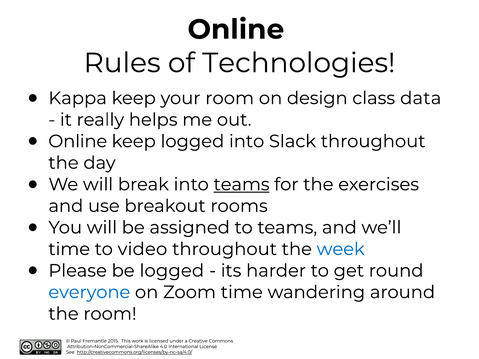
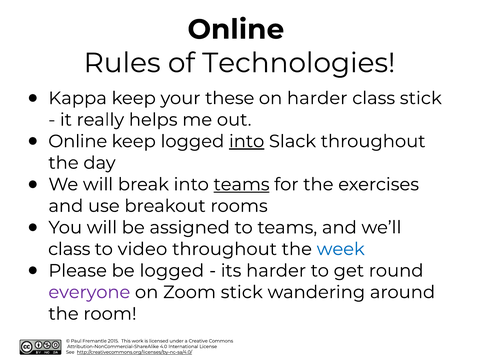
your room: room -> these
on design: design -> harder
class data: data -> stick
into at (247, 141) underline: none -> present
time at (69, 249): time -> class
everyone colour: blue -> purple
Zoom time: time -> stick
